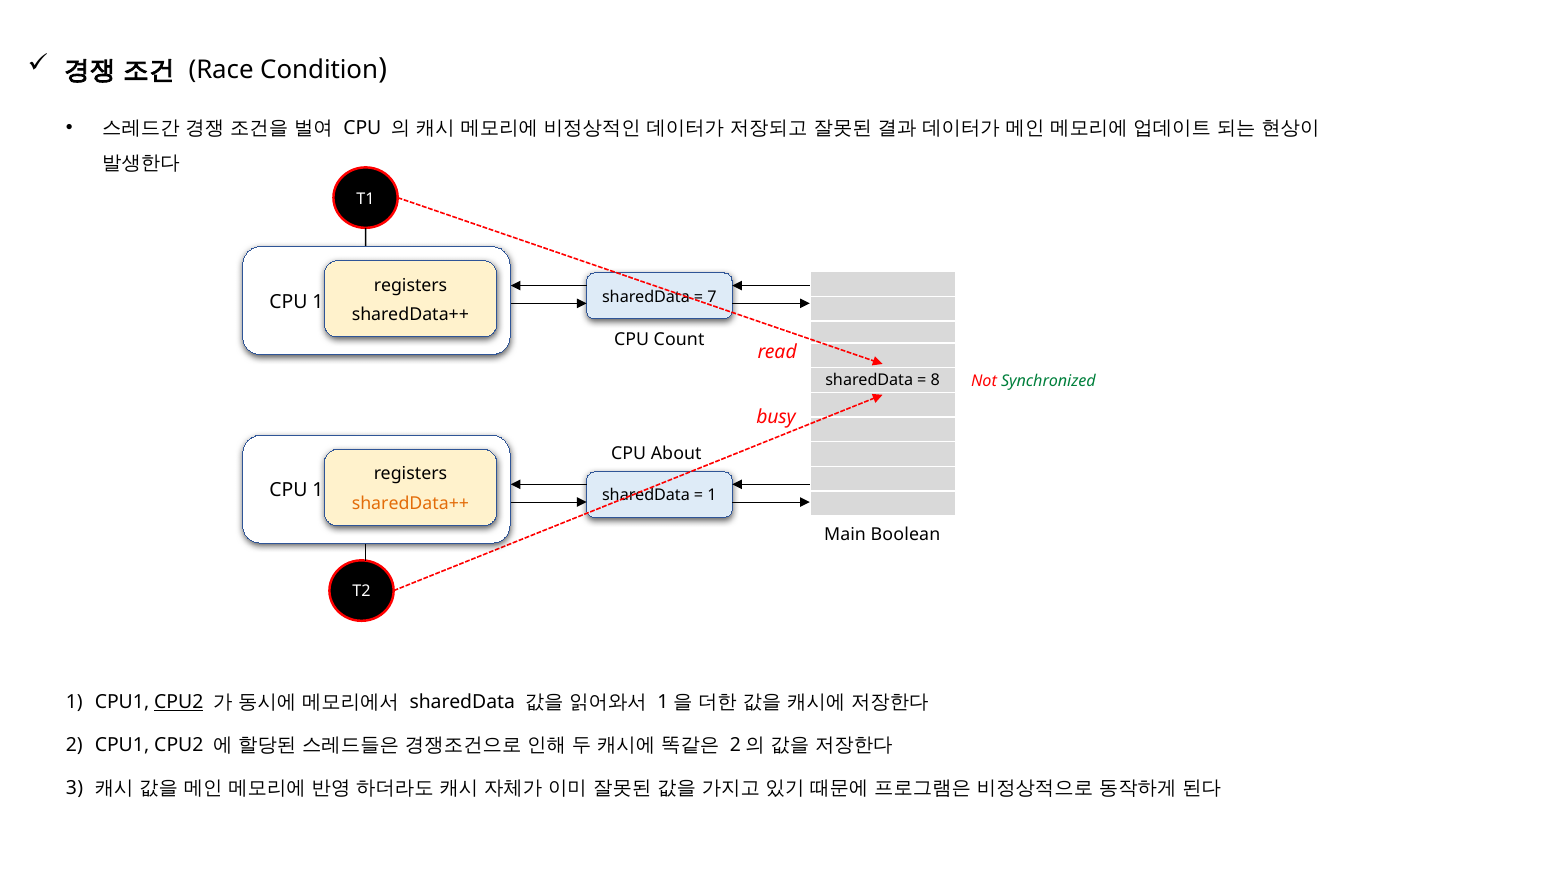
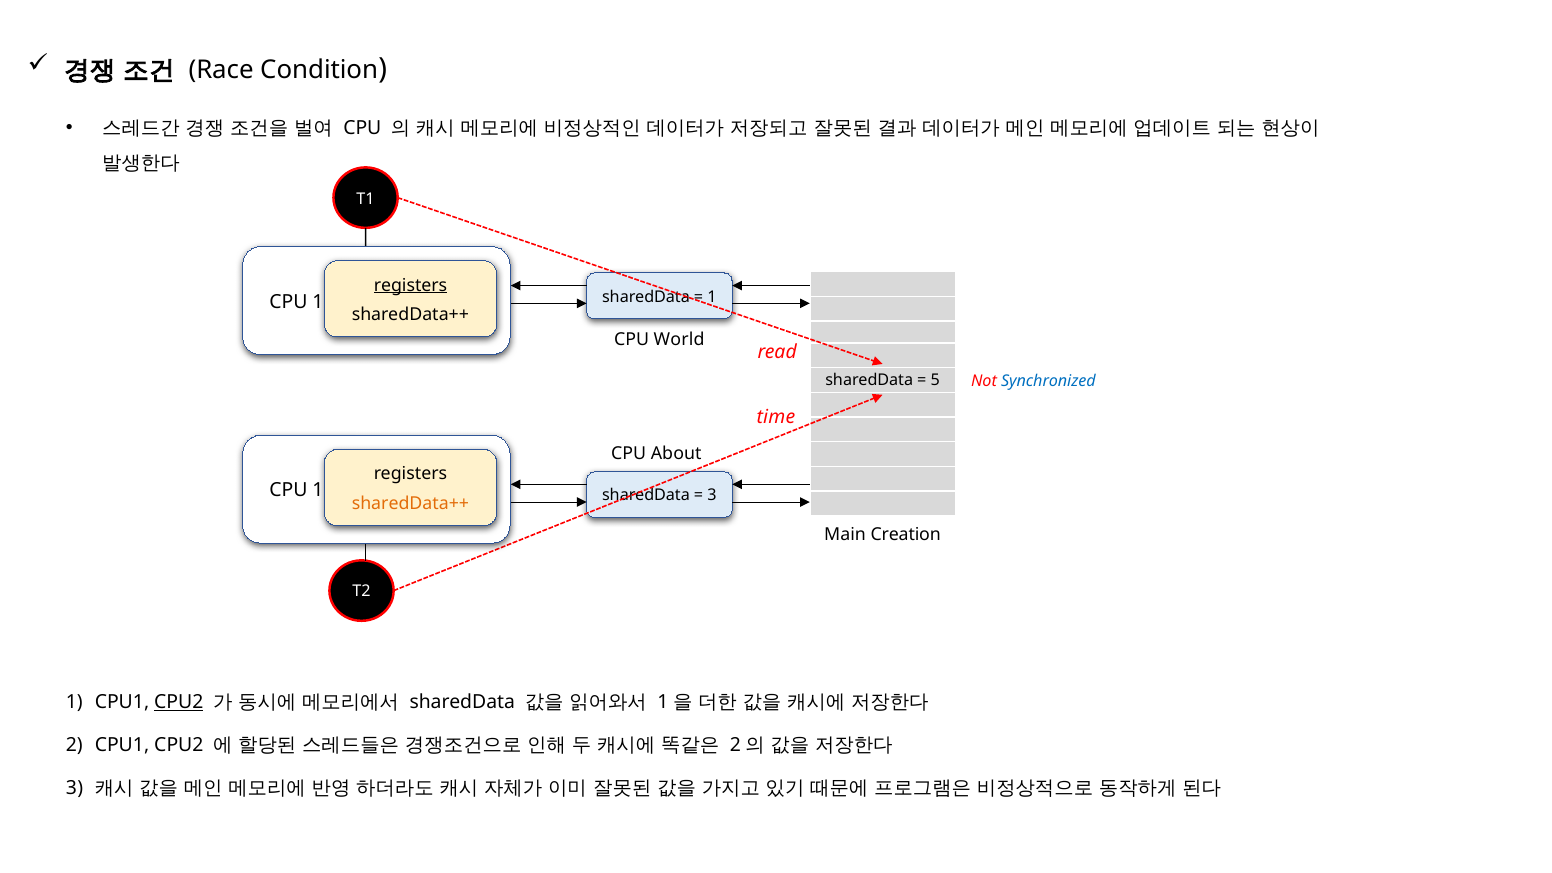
registers at (410, 285) underline: none -> present
7 at (712, 297): 7 -> 1
Count: Count -> World
8: 8 -> 5
Synchronized colour: green -> blue
busy: busy -> time
1 at (712, 496): 1 -> 3
Boolean: Boolean -> Creation
